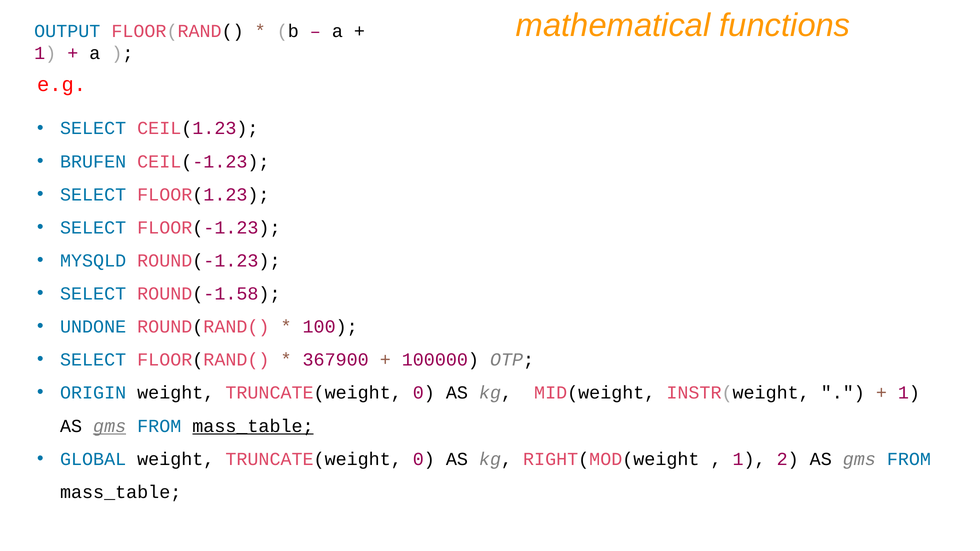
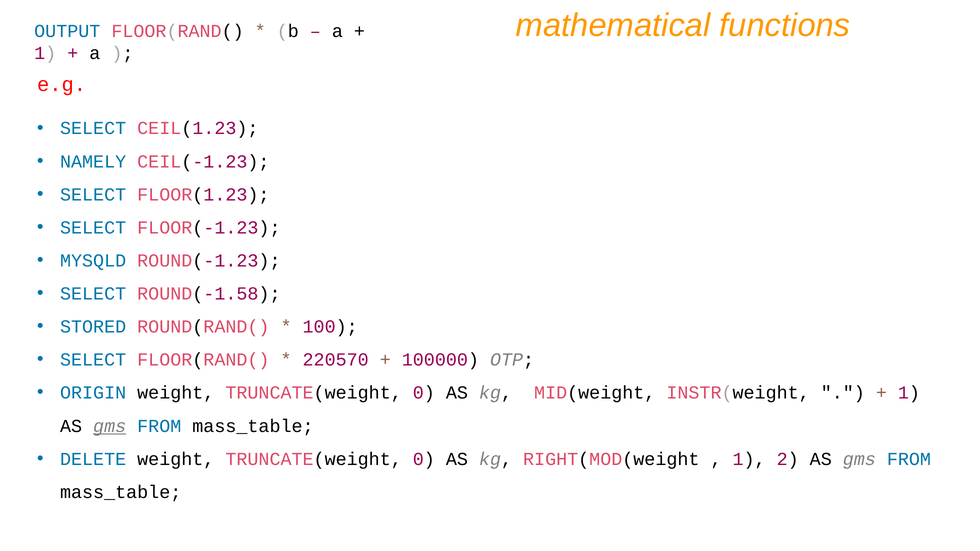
BRUFEN: BRUFEN -> NAMELY
UNDONE: UNDONE -> STORED
367900: 367900 -> 220570
mass_table at (253, 426) underline: present -> none
GLOBAL: GLOBAL -> DELETE
